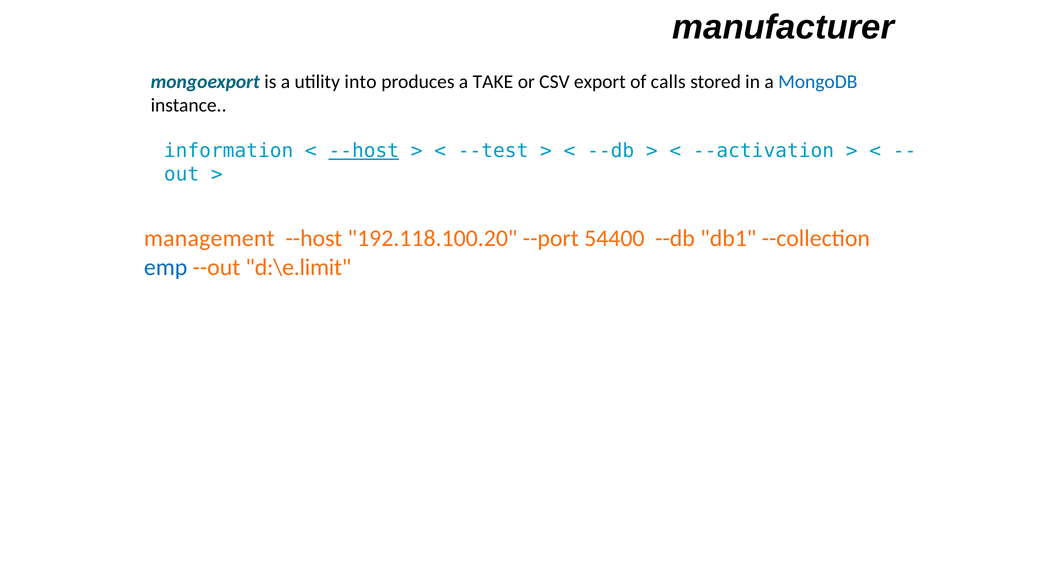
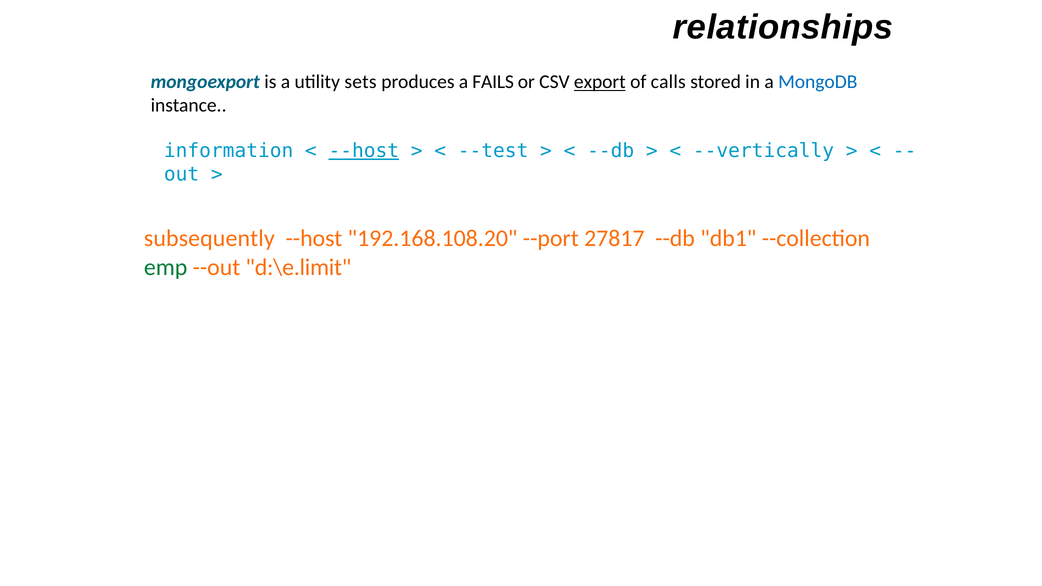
manufacturer: manufacturer -> relationships
into: into -> sets
TAKE: TAKE -> FAILS
export underline: none -> present
--activation: --activation -> --vertically
management: management -> subsequently
192.118.100.20: 192.118.100.20 -> 192.168.108.20
54400: 54400 -> 27817
emp colour: blue -> green
